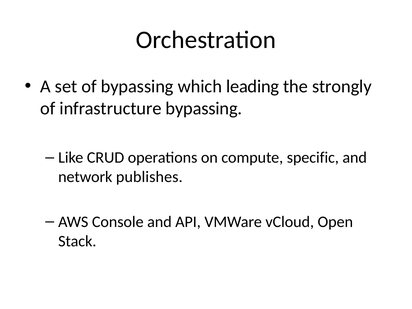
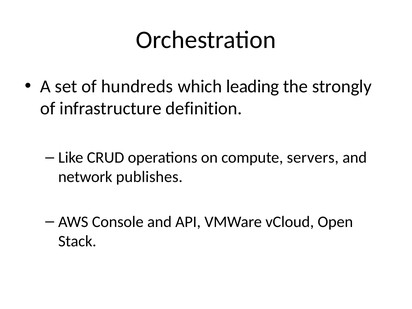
of bypassing: bypassing -> hundreds
infrastructure bypassing: bypassing -> definition
specific: specific -> servers
